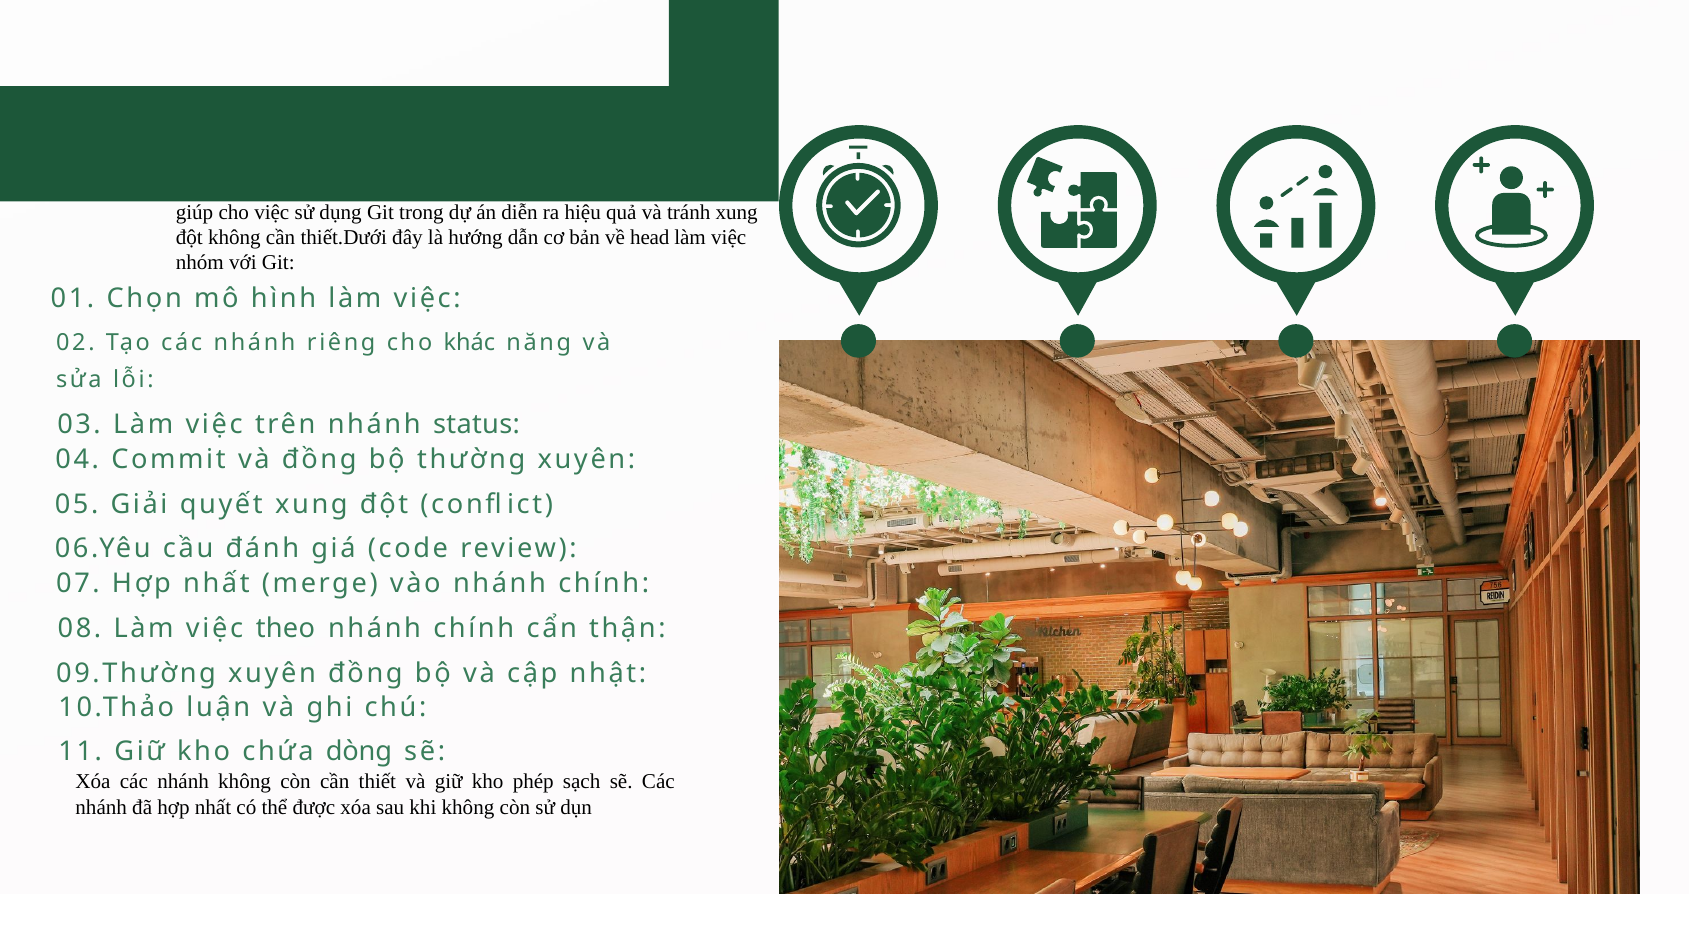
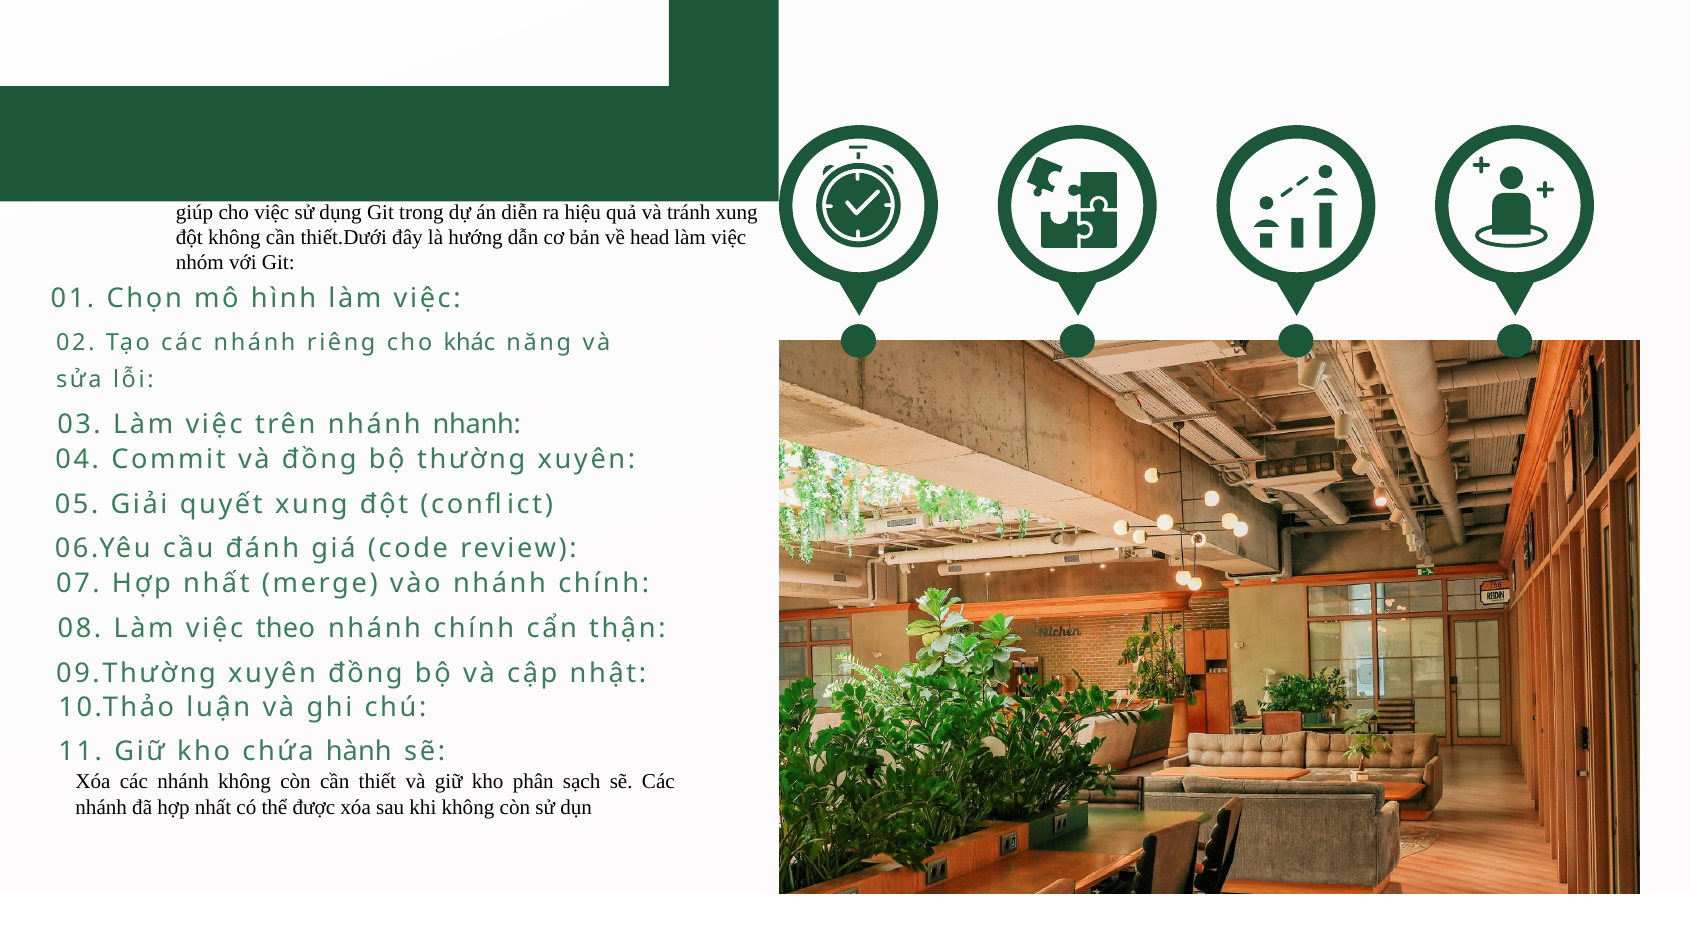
status: status -> nhanh
dòng: dòng -> hành
phép: phép -> phân
